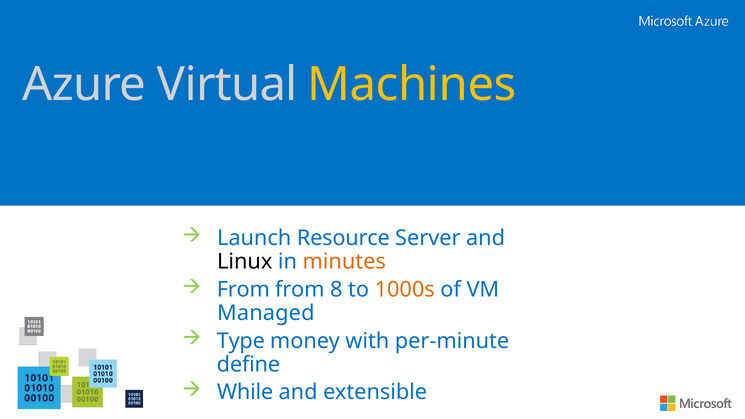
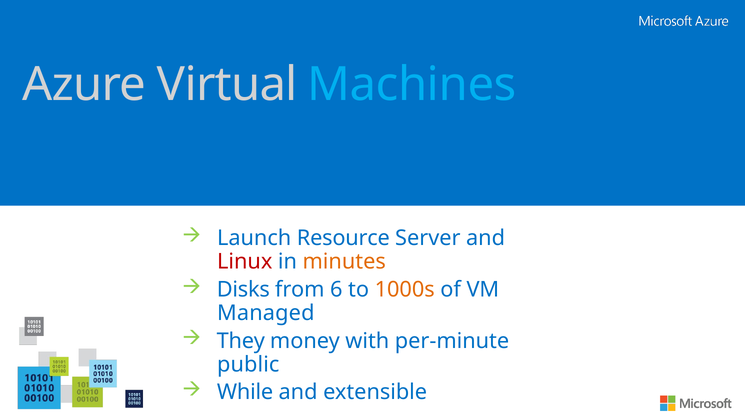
Machines colour: yellow -> light blue
Linux colour: black -> red
From at (243, 290): From -> Disks
8: 8 -> 6
Type: Type -> They
define: define -> public
